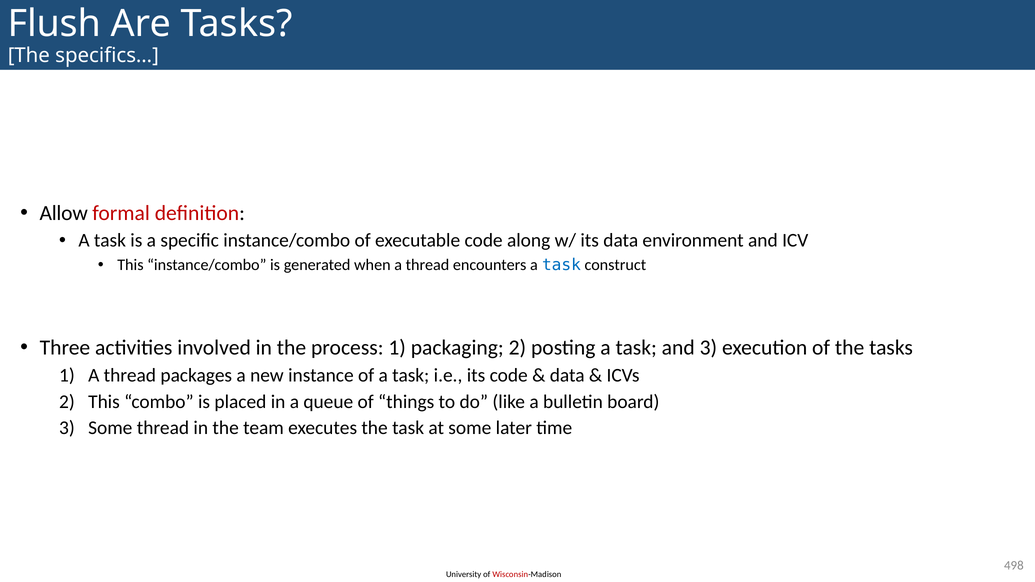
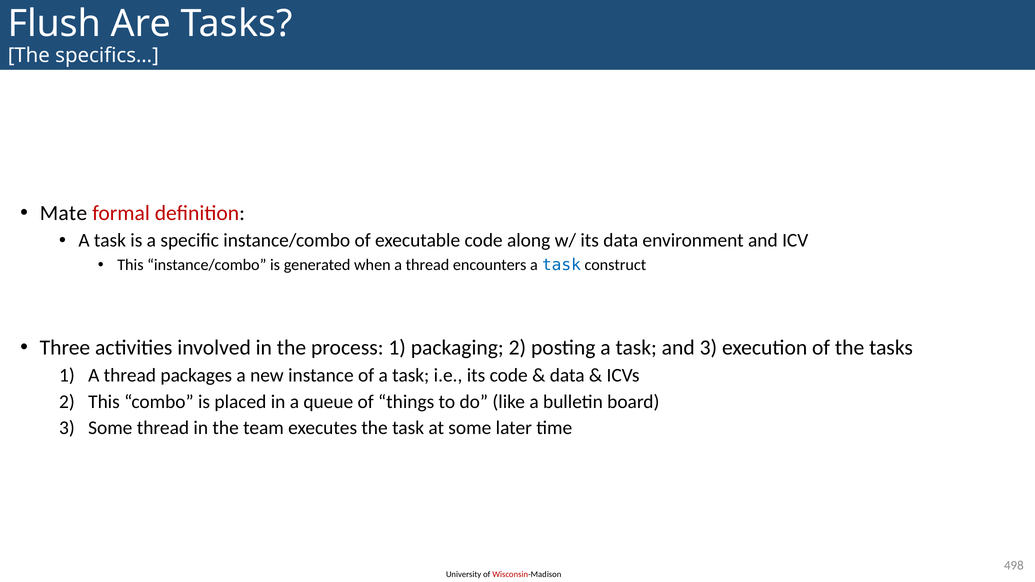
Allow: Allow -> Mate
